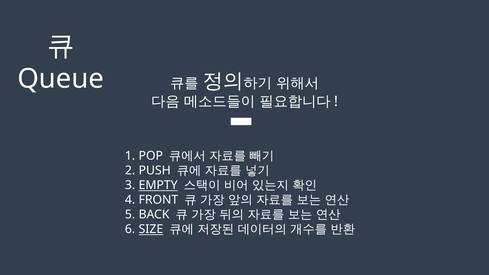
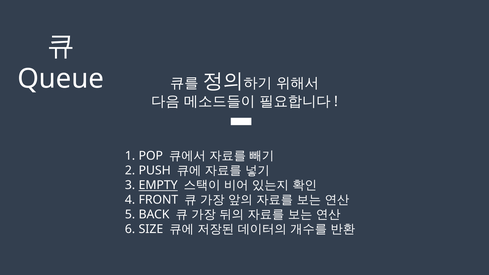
SIZE underline: present -> none
